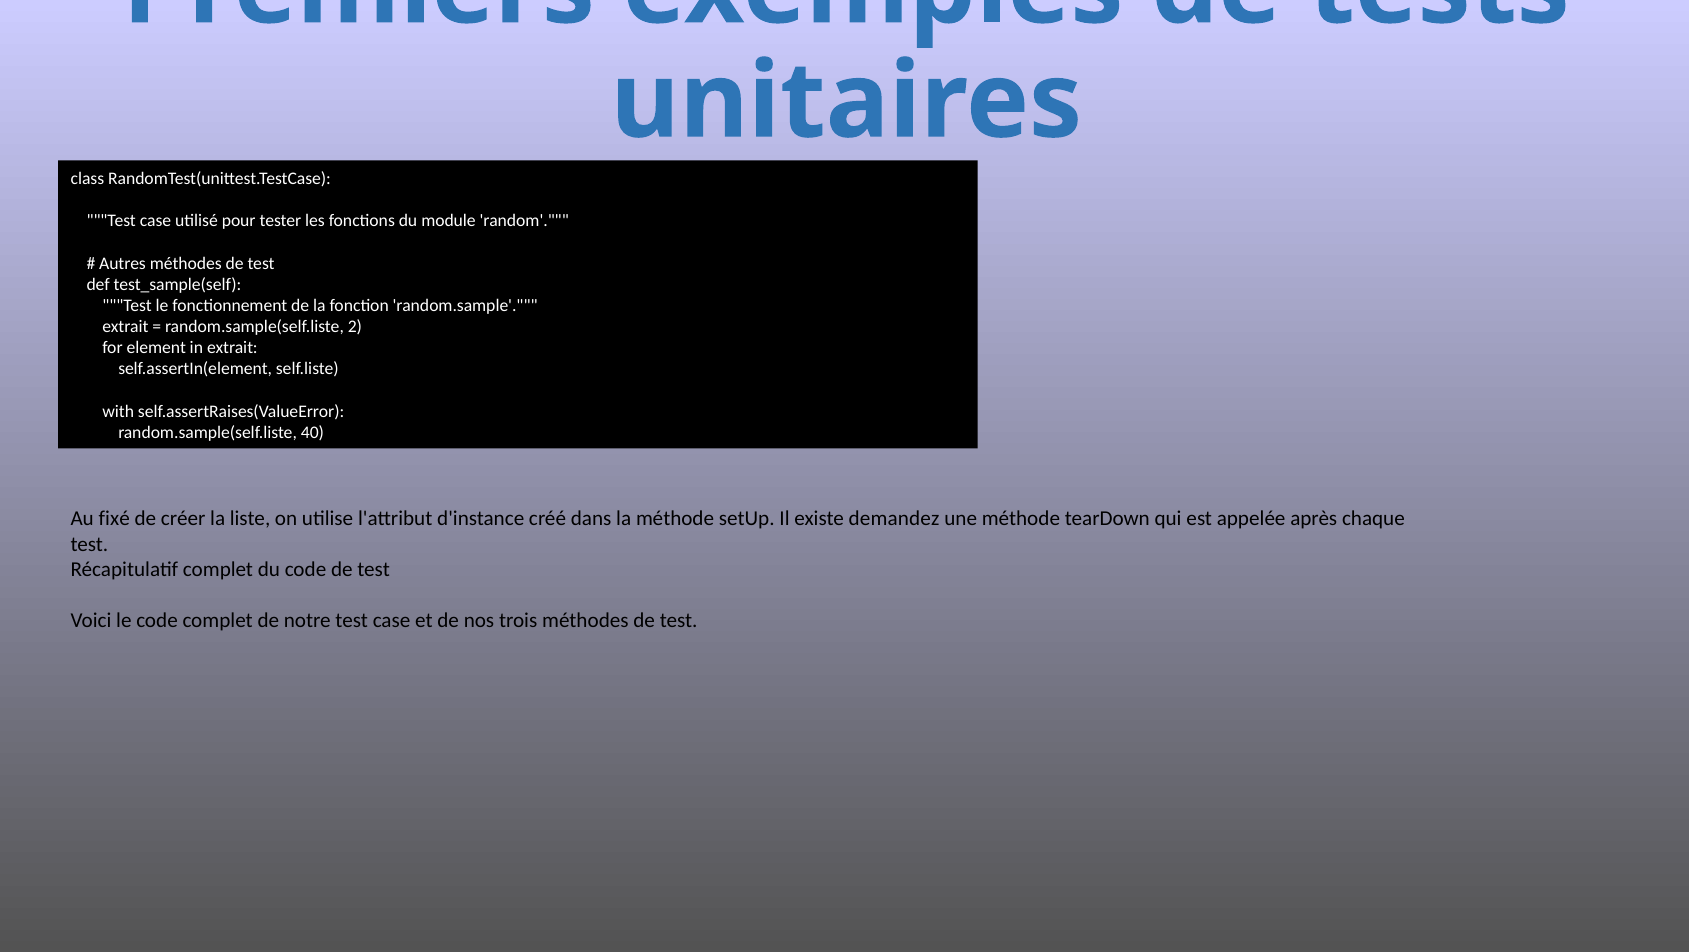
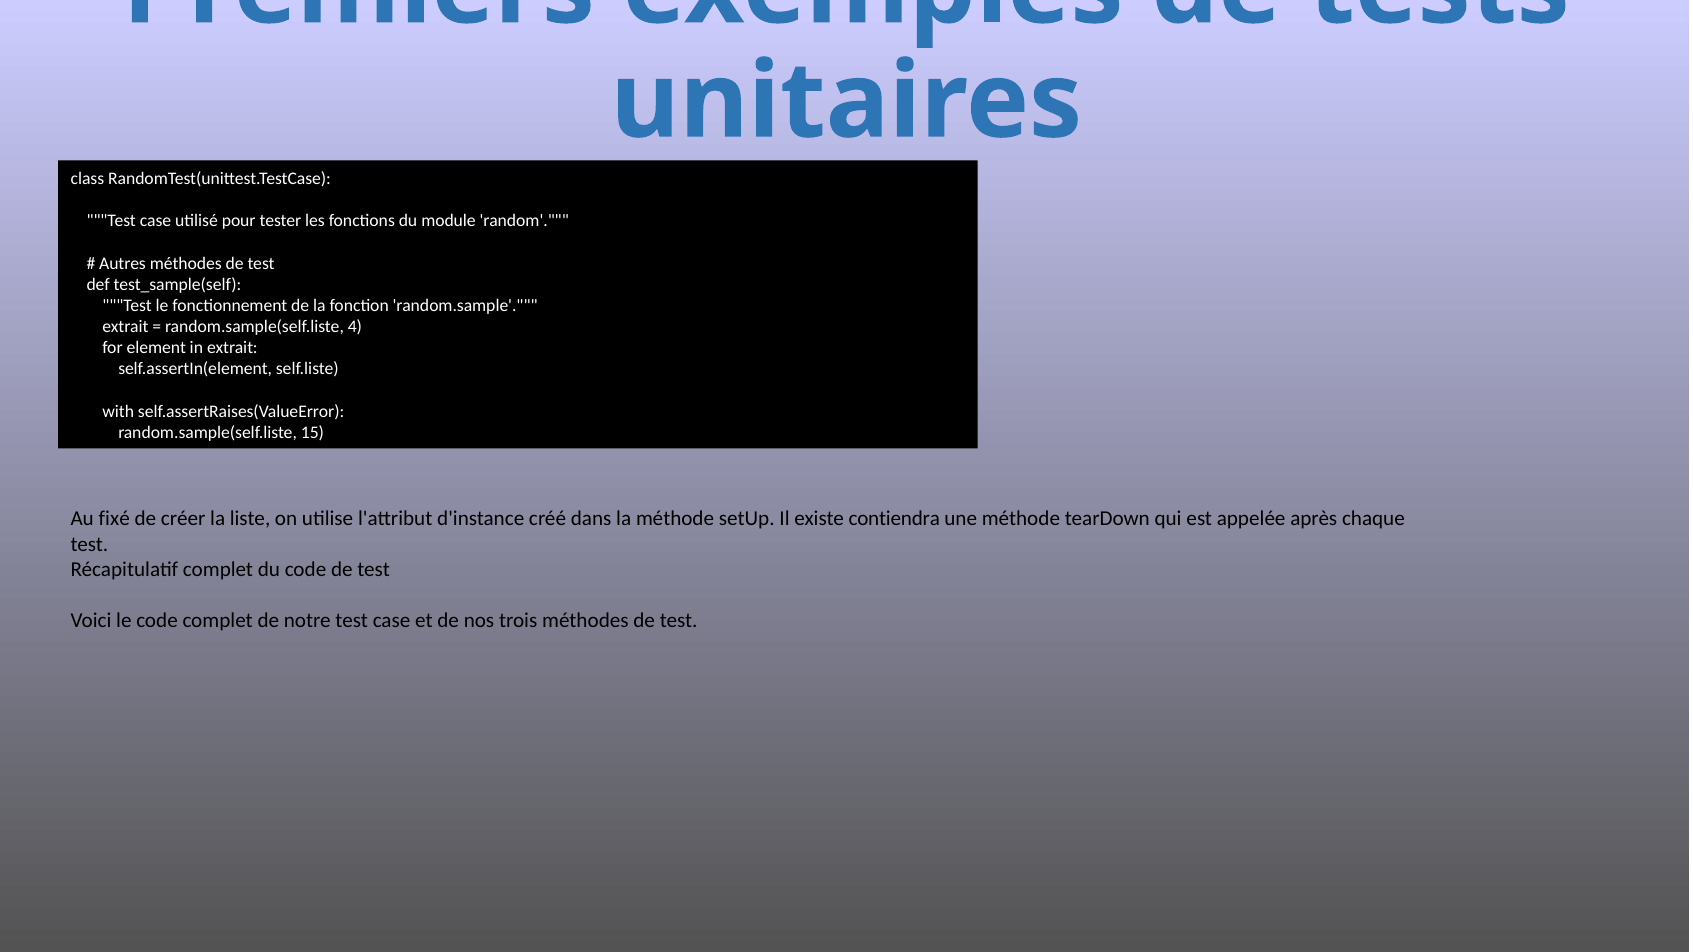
2: 2 -> 4
40: 40 -> 15
demandez: demandez -> contiendra
